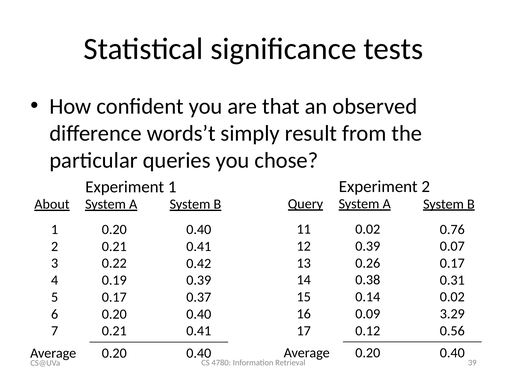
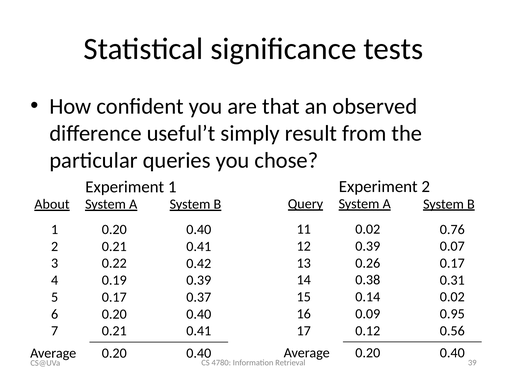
words’t: words’t -> useful’t
3.29: 3.29 -> 0.95
